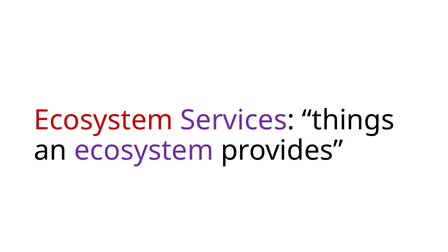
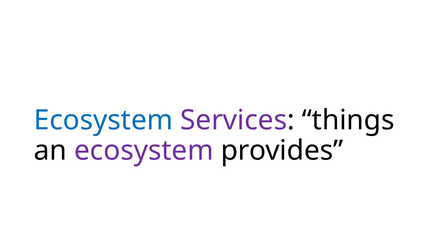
Ecosystem at (103, 120) colour: red -> blue
